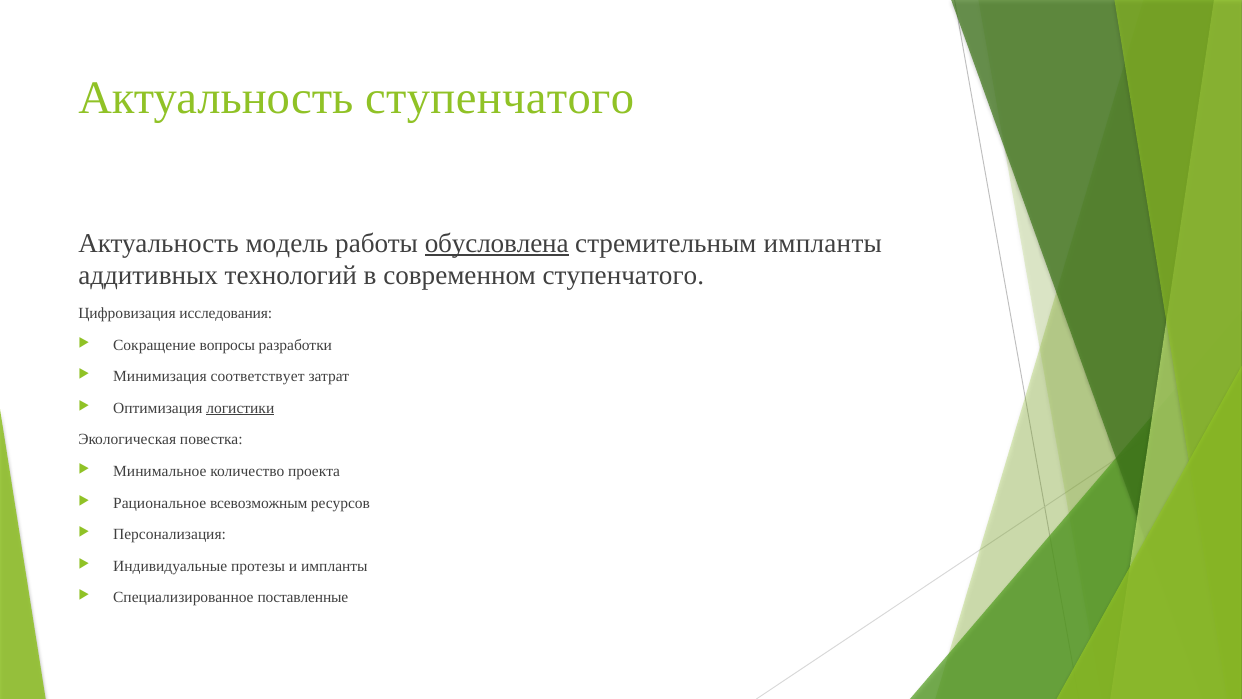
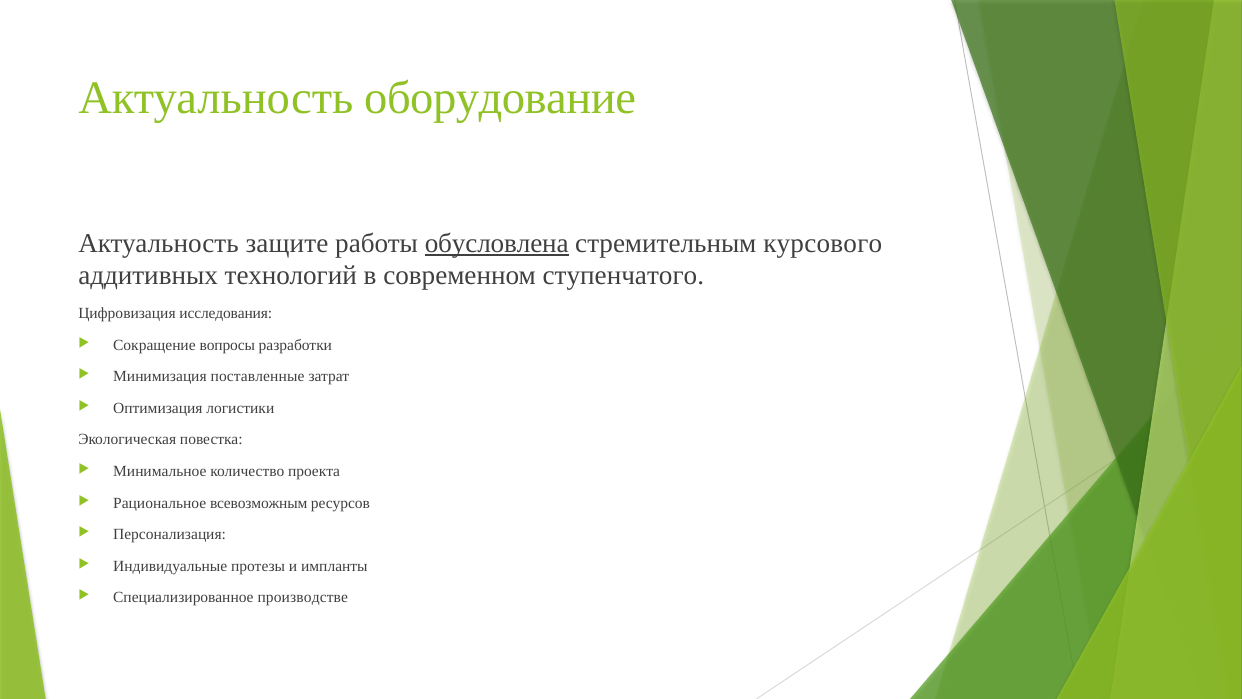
Актуальность ступенчатого: ступенчатого -> оборудование
модель: модель -> защите
стремительным импланты: импланты -> курсового
соответствует: соответствует -> поставленные
логистики underline: present -> none
поставленные: поставленные -> производстве
